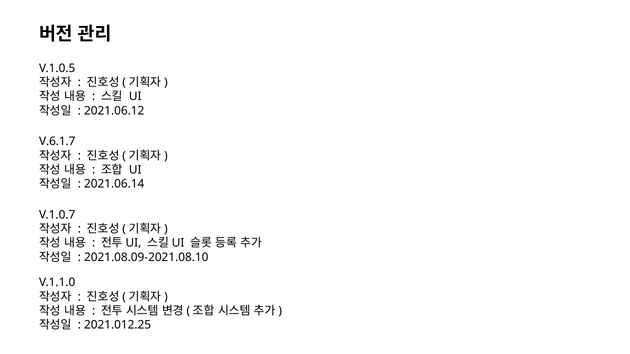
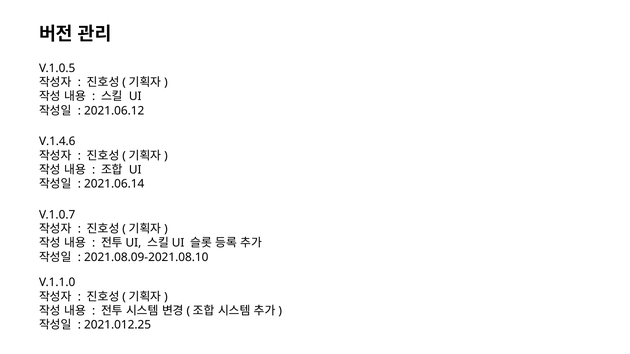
V.6.1.7: V.6.1.7 -> V.1.4.6
